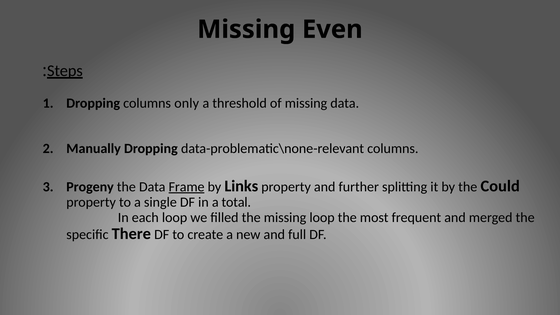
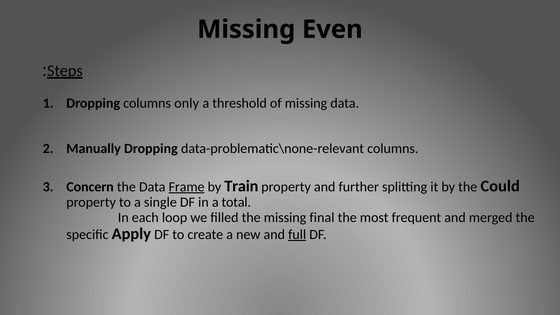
Progeny: Progeny -> Concern
Links: Links -> Train
missing loop: loop -> final
There: There -> Apply
full underline: none -> present
